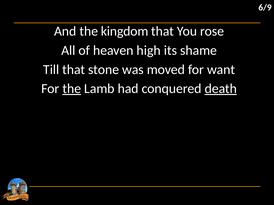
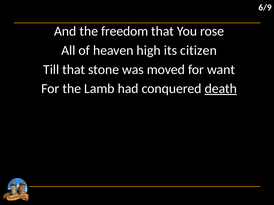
kingdom: kingdom -> freedom
shame: shame -> citizen
the at (72, 89) underline: present -> none
